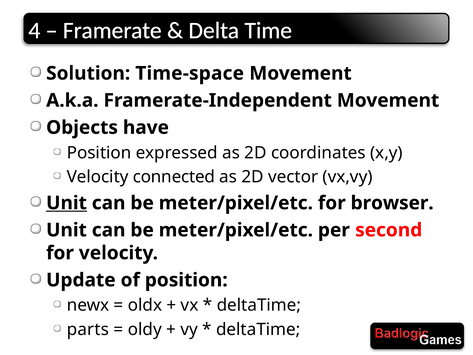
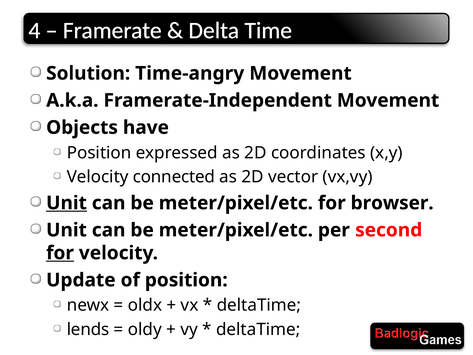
Time-space: Time-space -> Time-angry
for at (60, 253) underline: none -> present
parts: parts -> lends
